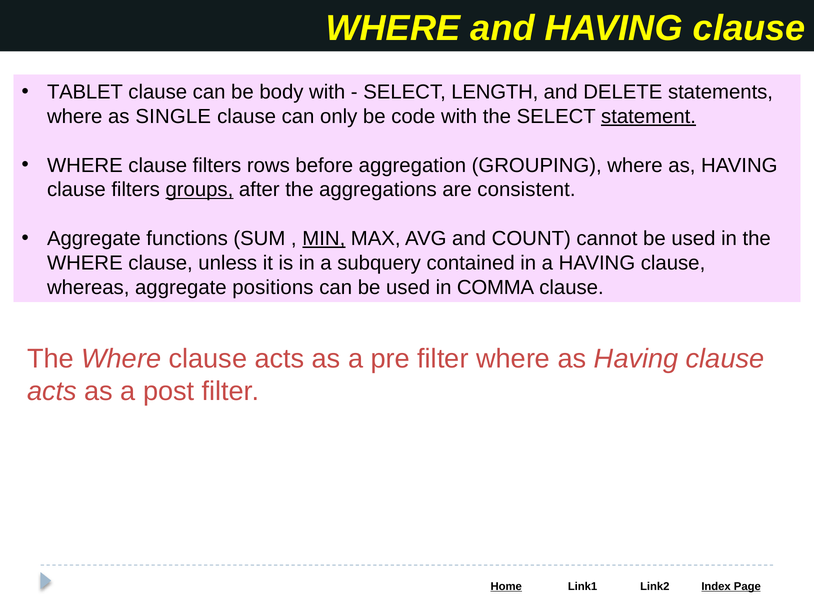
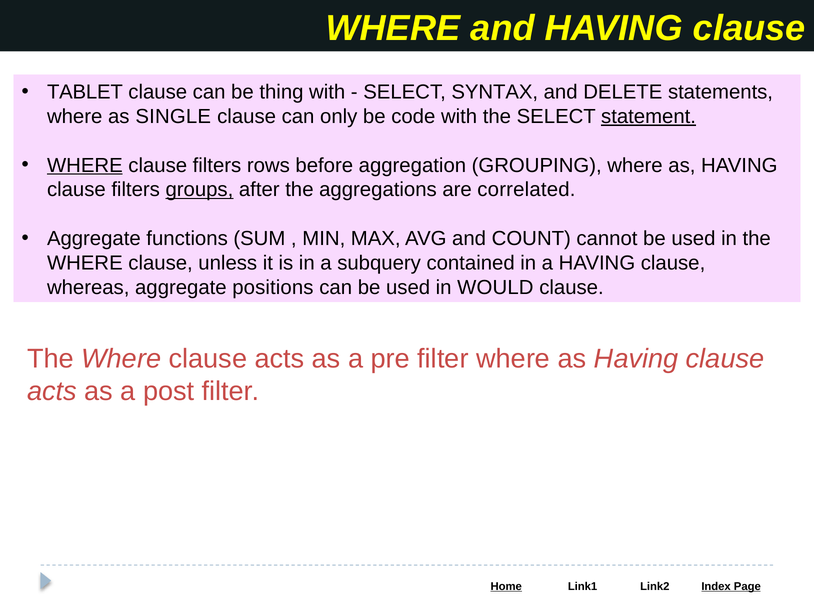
body: body -> thing
LENGTH: LENGTH -> SYNTAX
WHERE at (85, 165) underline: none -> present
consistent: consistent -> correlated
MIN underline: present -> none
COMMA: COMMA -> WOULD
